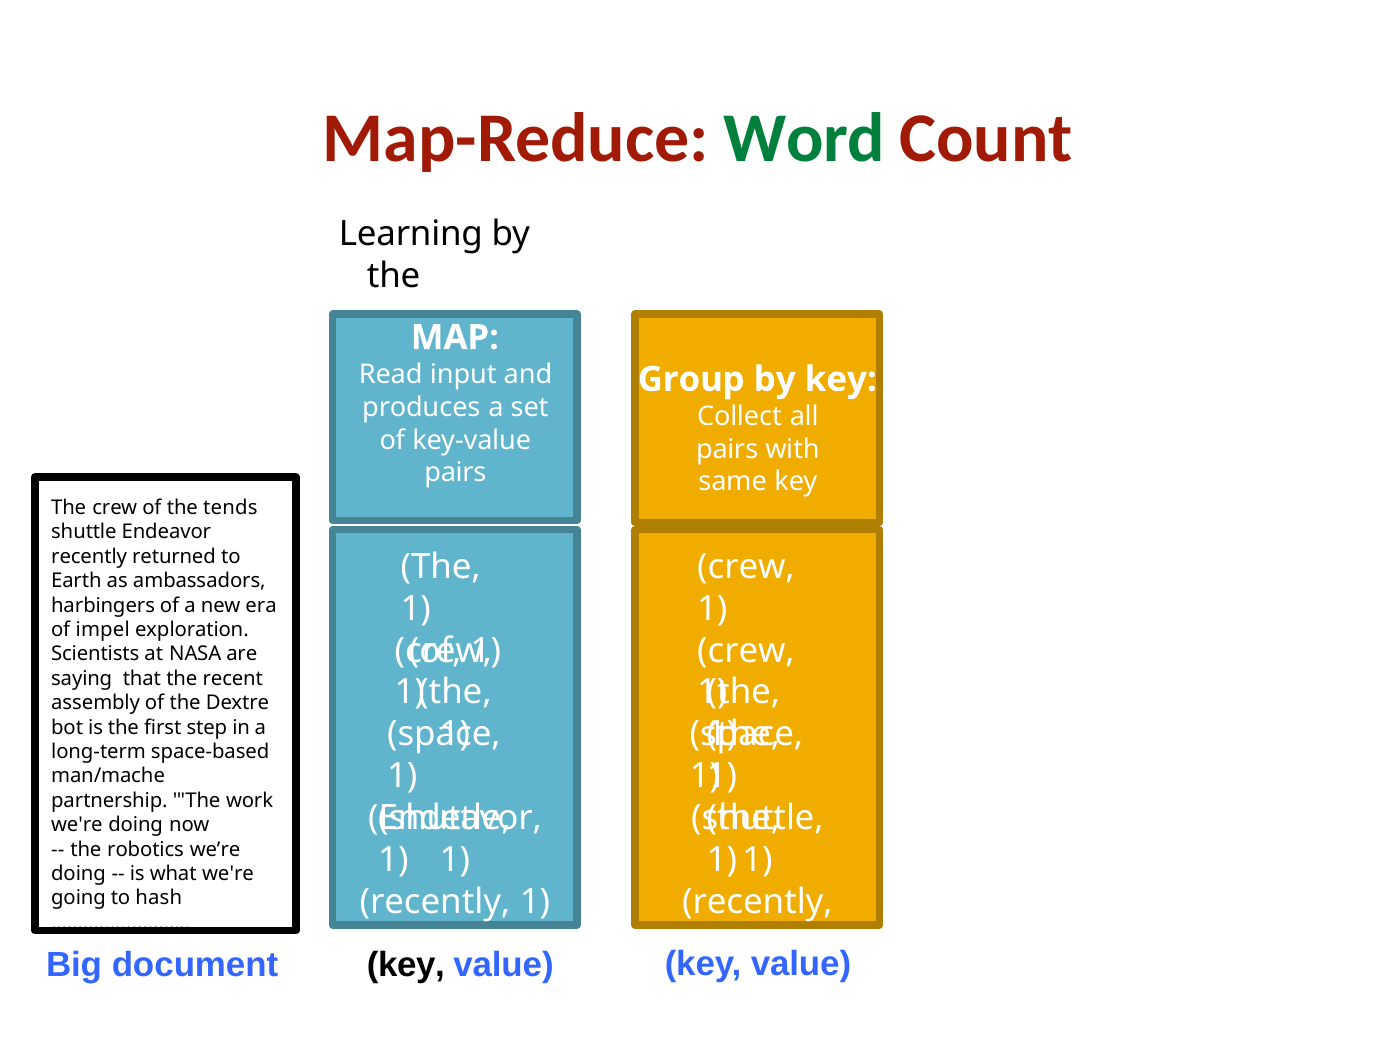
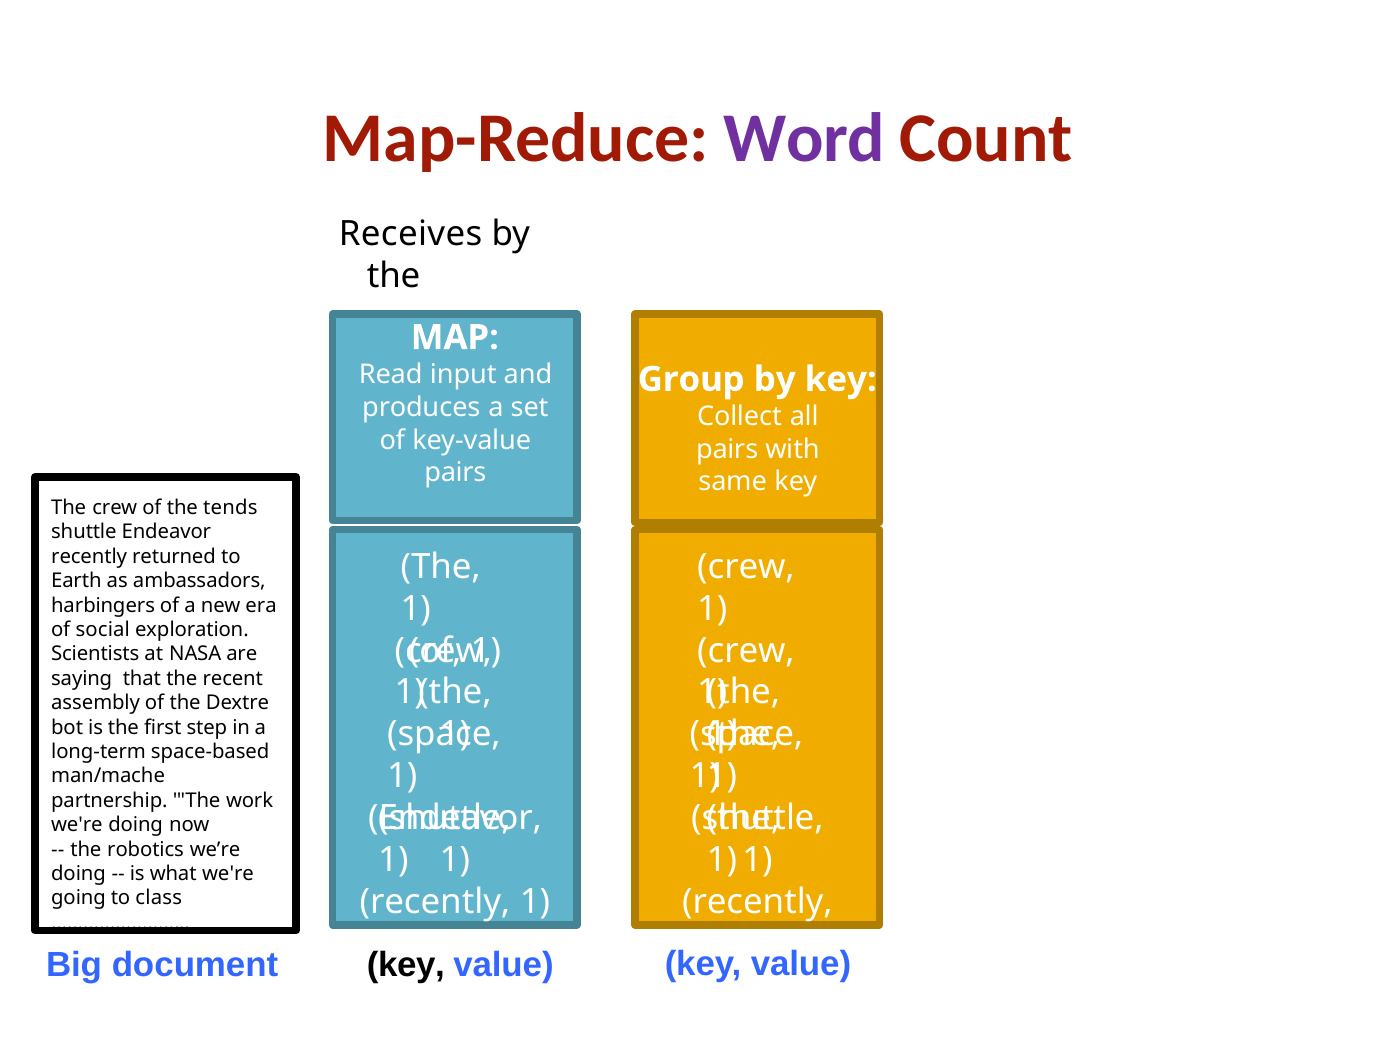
Word colour: green -> purple
Learning: Learning -> Receives
impel: impel -> social
hash: hash -> class
